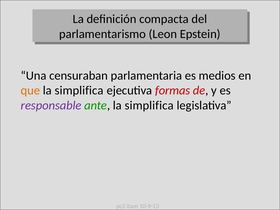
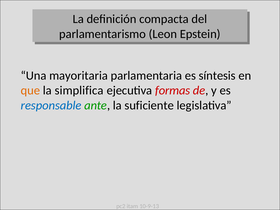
censuraban: censuraban -> mayoritaria
medios: medios -> síntesis
responsable colour: purple -> blue
ante la simplifica: simplifica -> suficiente
